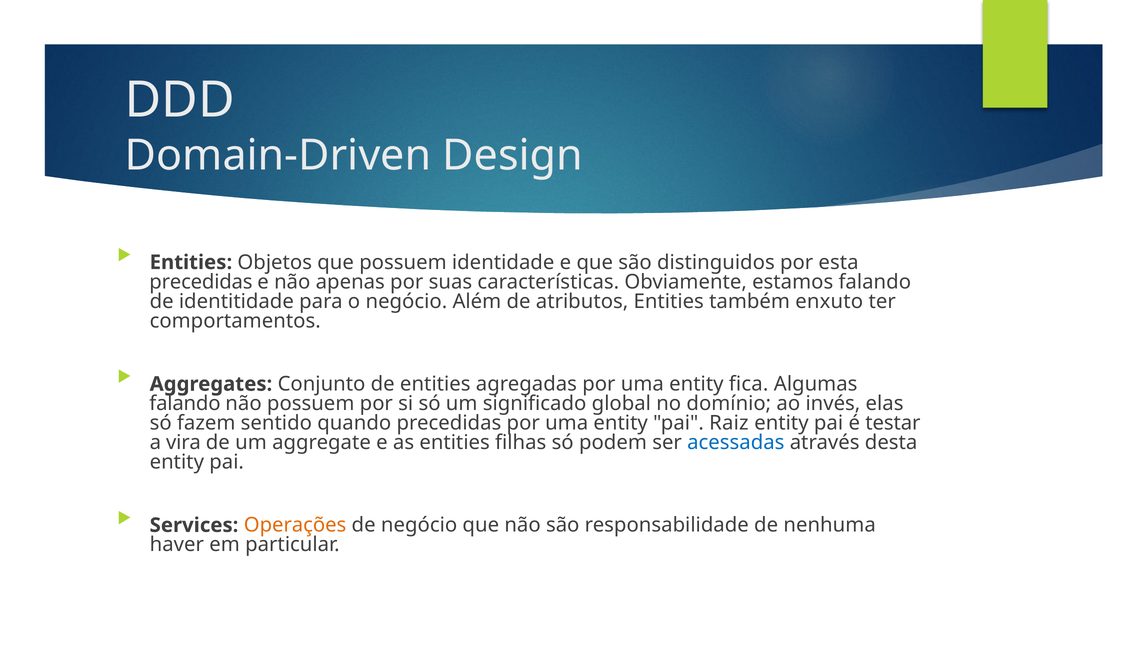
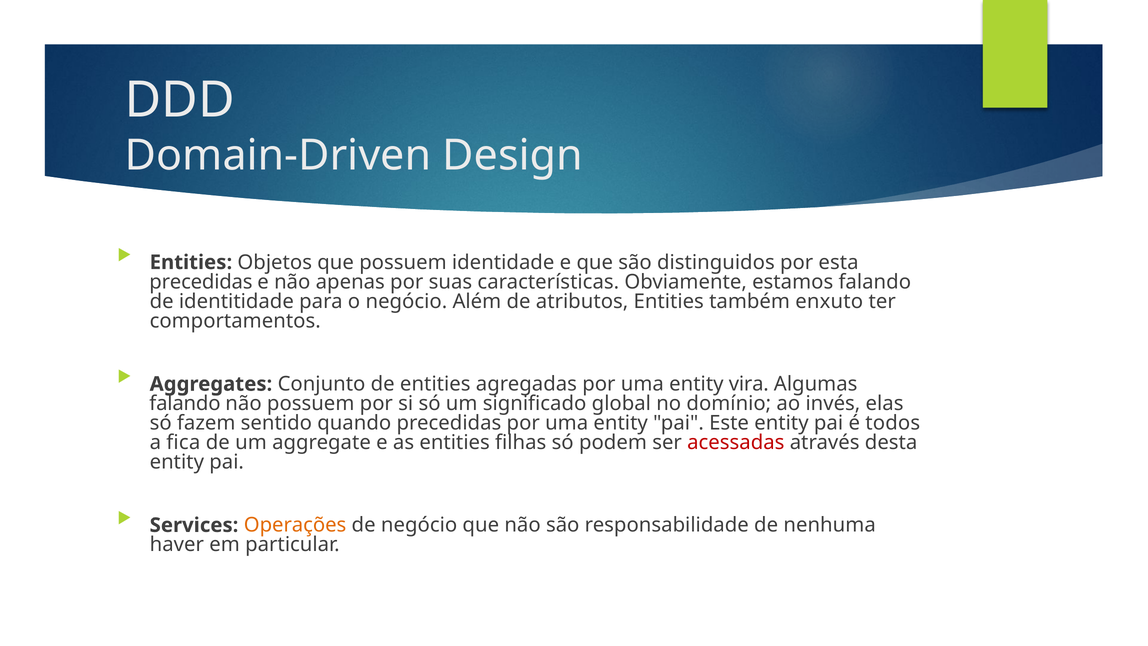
fica: fica -> vira
Raiz: Raiz -> Este
testar: testar -> todos
vira: vira -> fica
acessadas colour: blue -> red
